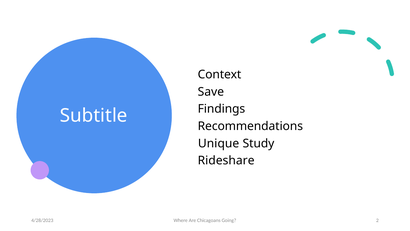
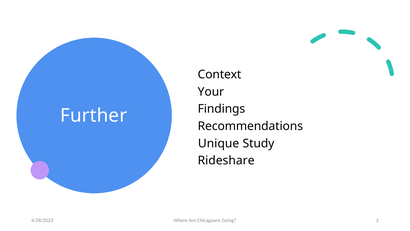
Save: Save -> Your
Subtitle: Subtitle -> Further
